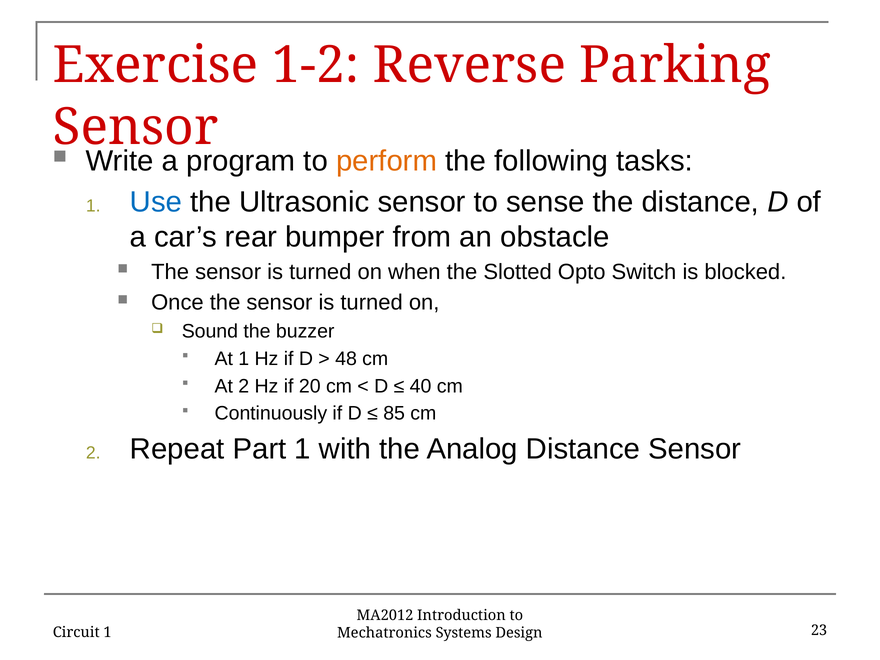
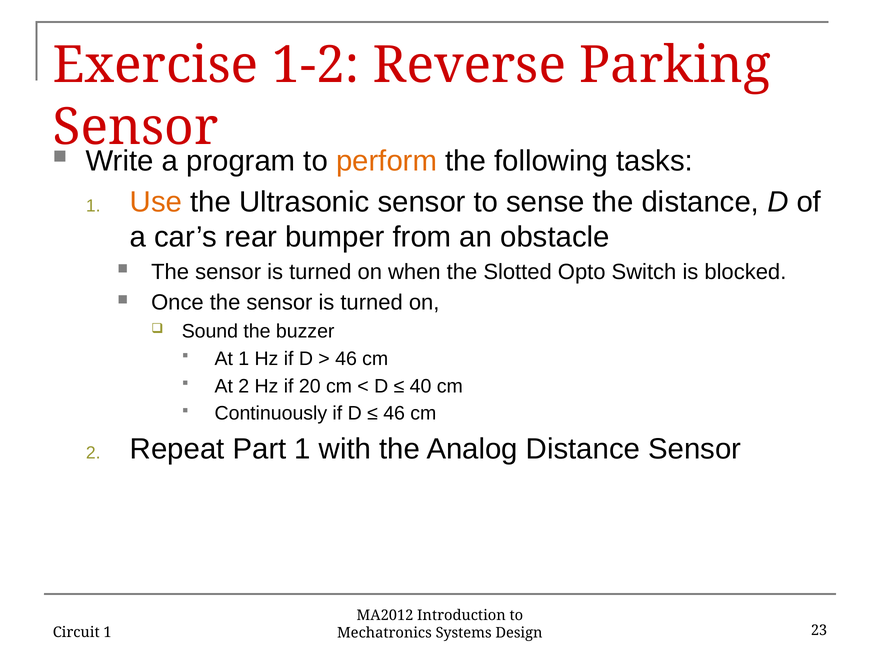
Use colour: blue -> orange
48 at (346, 359): 48 -> 46
85 at (394, 413): 85 -> 46
